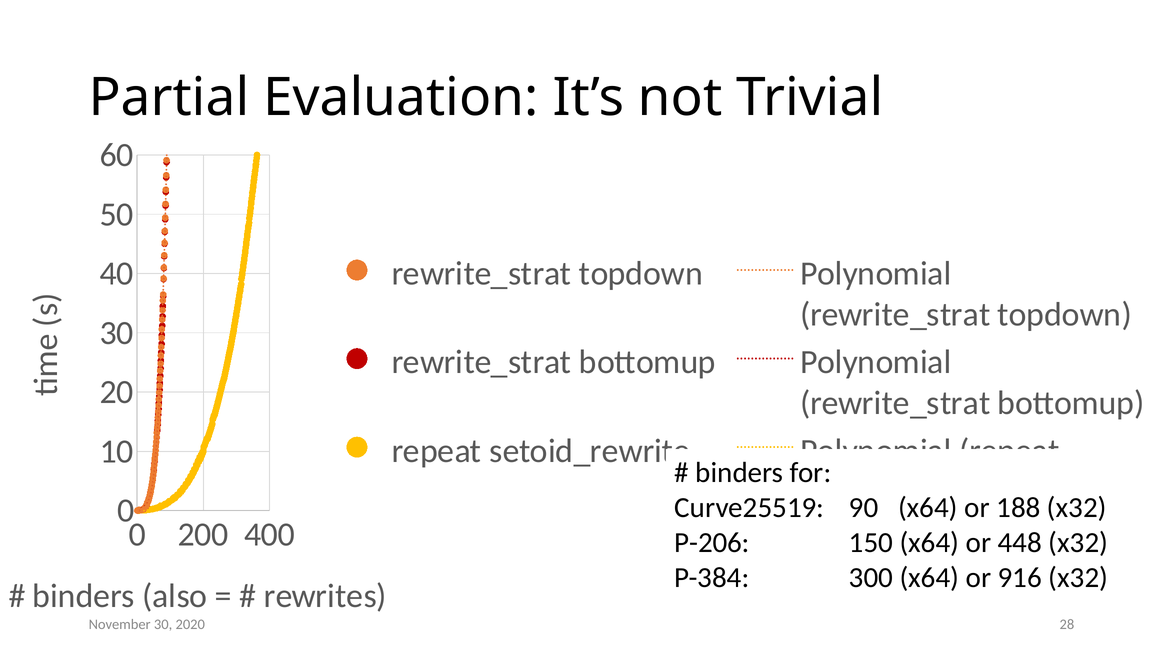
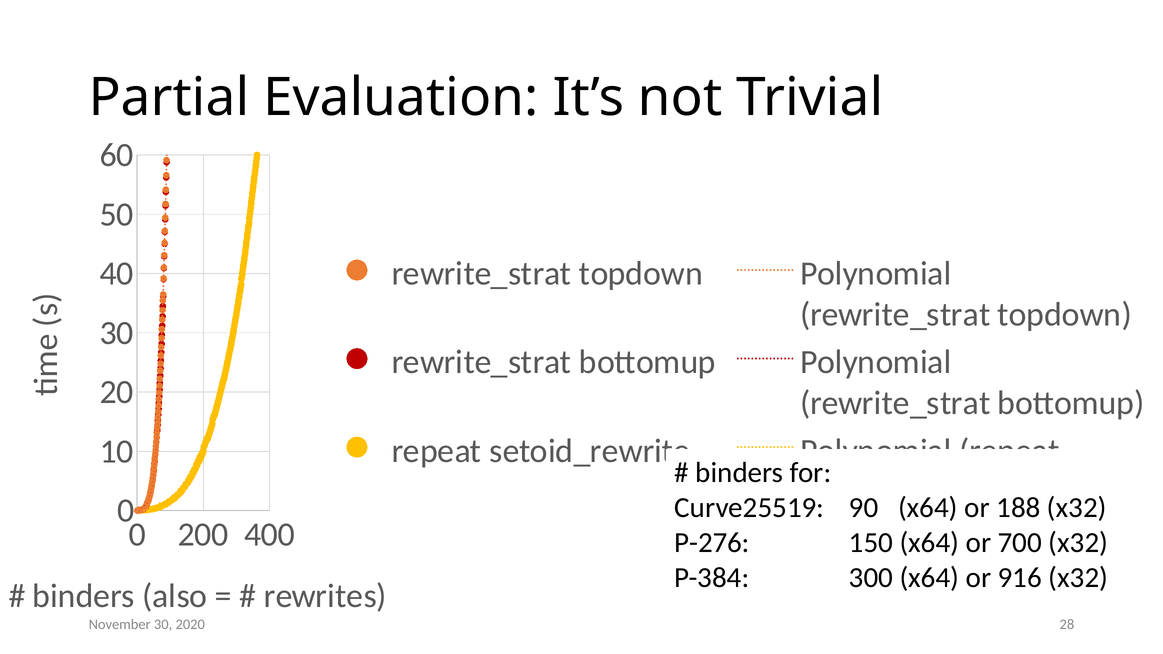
P-206: P-206 -> P-276
448: 448 -> 700
